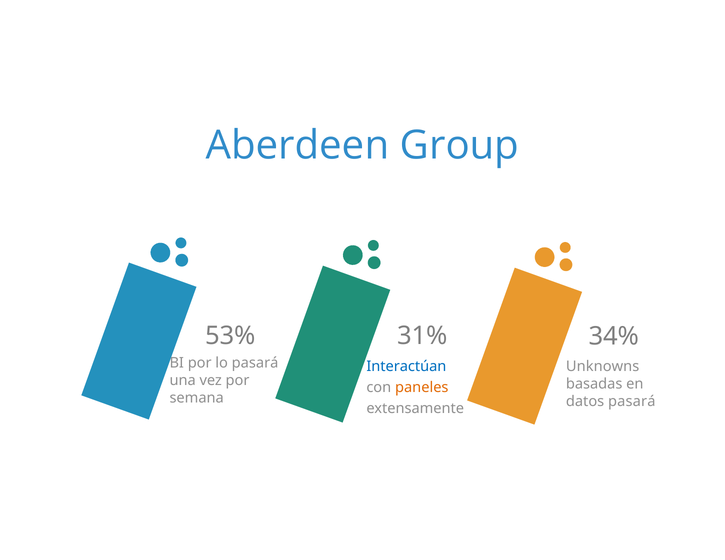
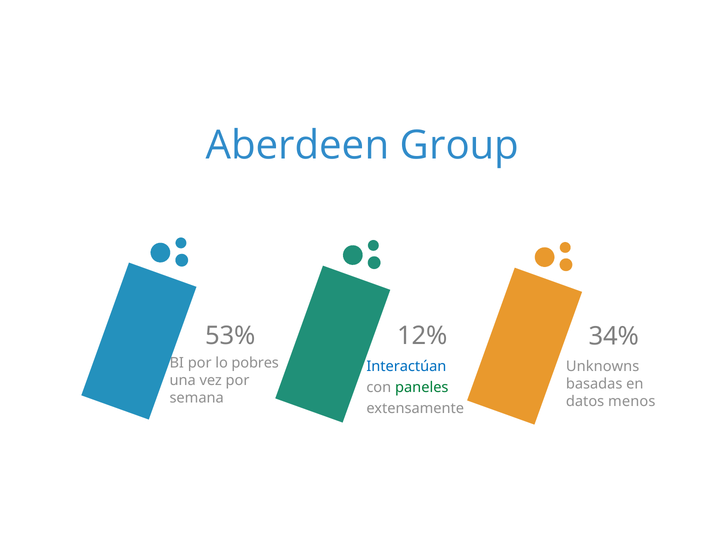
31%: 31% -> 12%
lo pasará: pasará -> pobres
paneles colour: orange -> green
datos pasará: pasará -> menos
